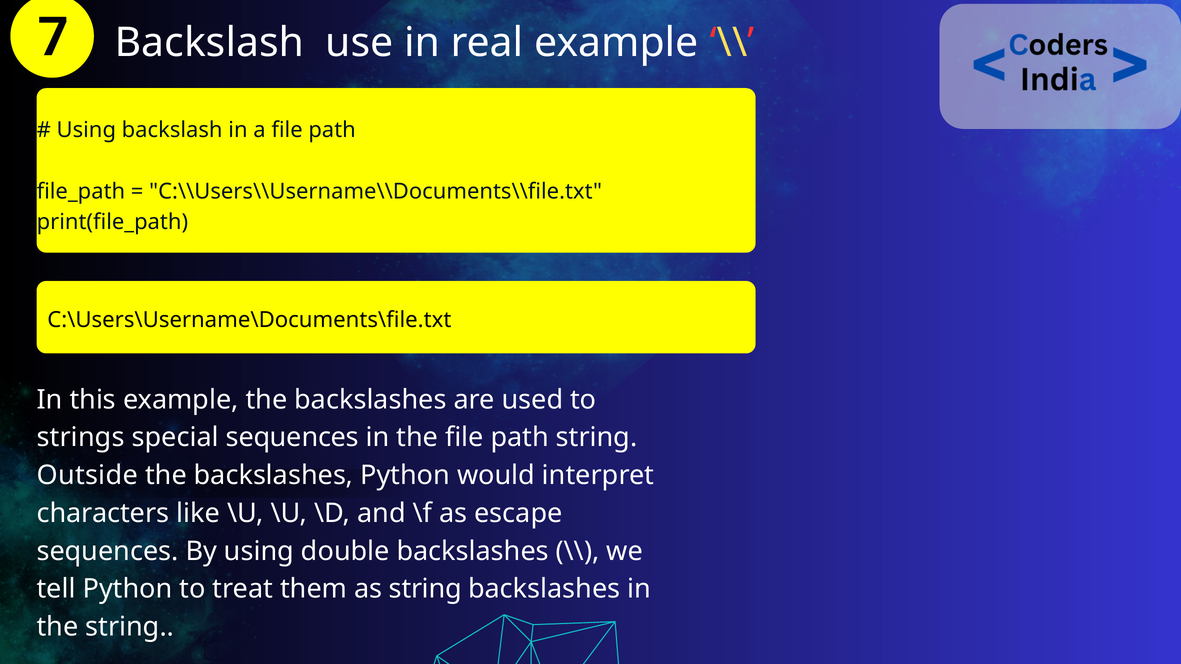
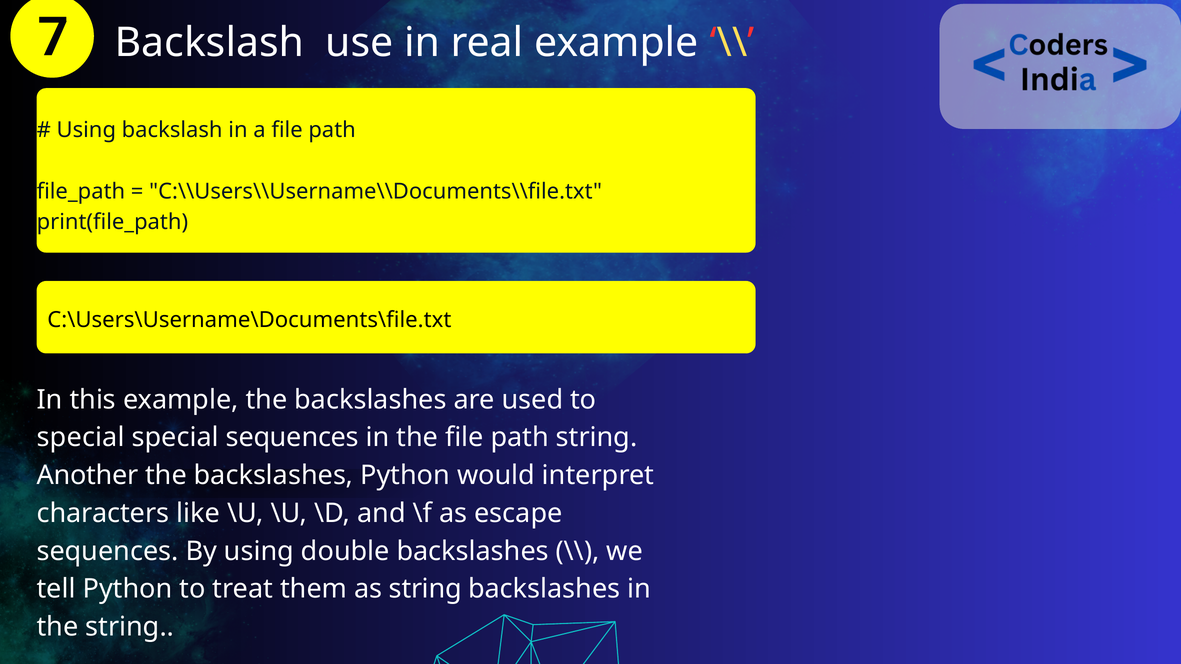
strings at (81, 438): strings -> special
Outside: Outside -> Another
